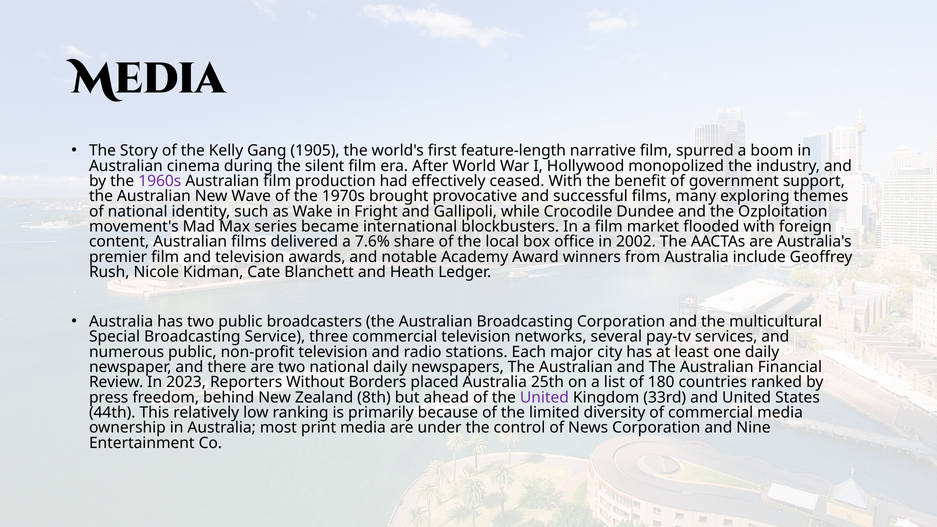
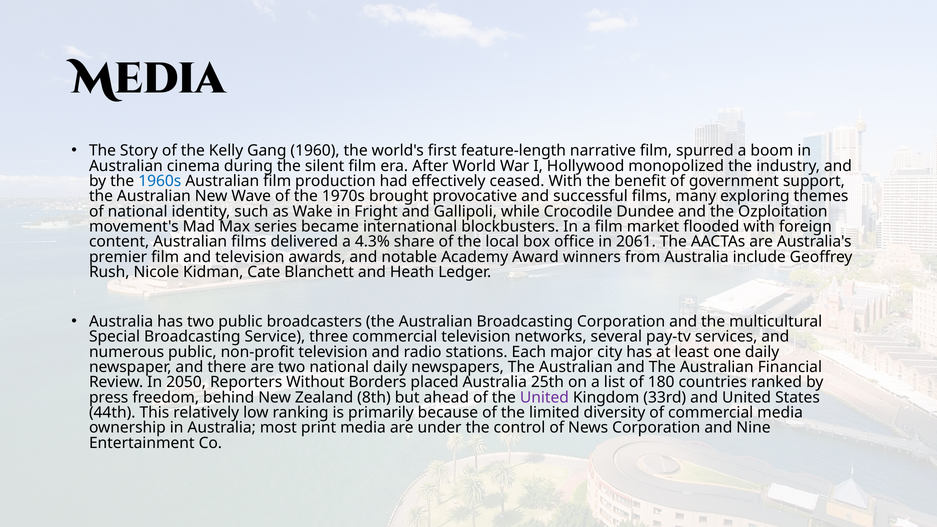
1905: 1905 -> 1960
1960s colour: purple -> blue
7.6%: 7.6% -> 4.3%
2002: 2002 -> 2061
2023: 2023 -> 2050
